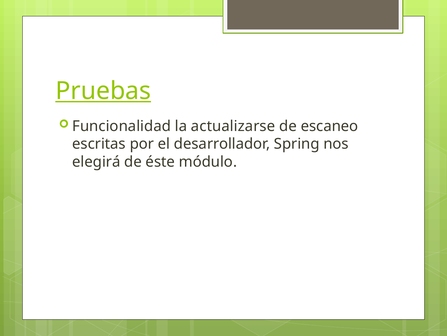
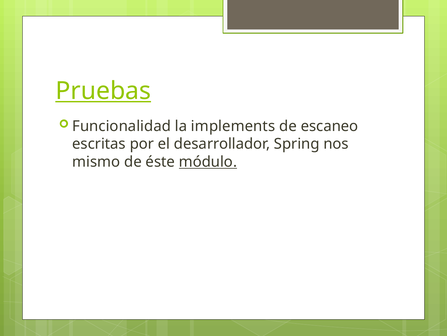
actualizarse: actualizarse -> implements
elegirá: elegirá -> mismo
módulo underline: none -> present
